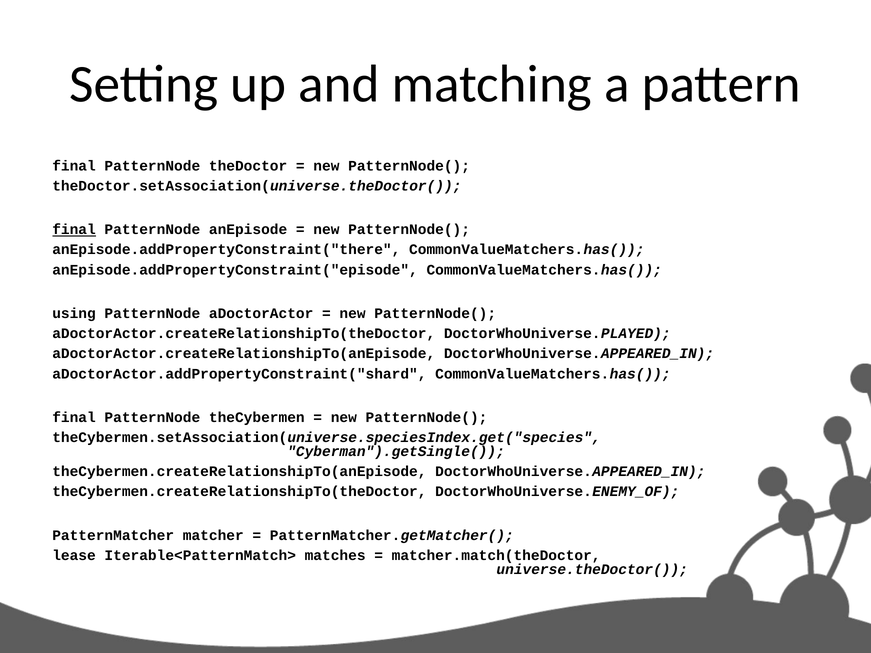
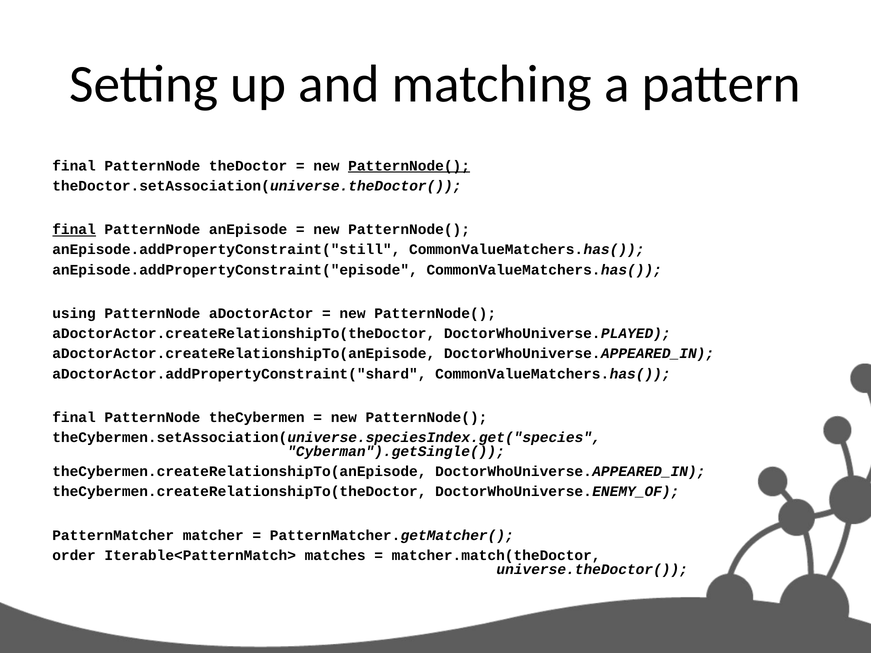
PatternNode( at (409, 166) underline: none -> present
anEpisode.addPropertyConstraint("there: anEpisode.addPropertyConstraint("there -> anEpisode.addPropertyConstraint("still
lease: lease -> order
